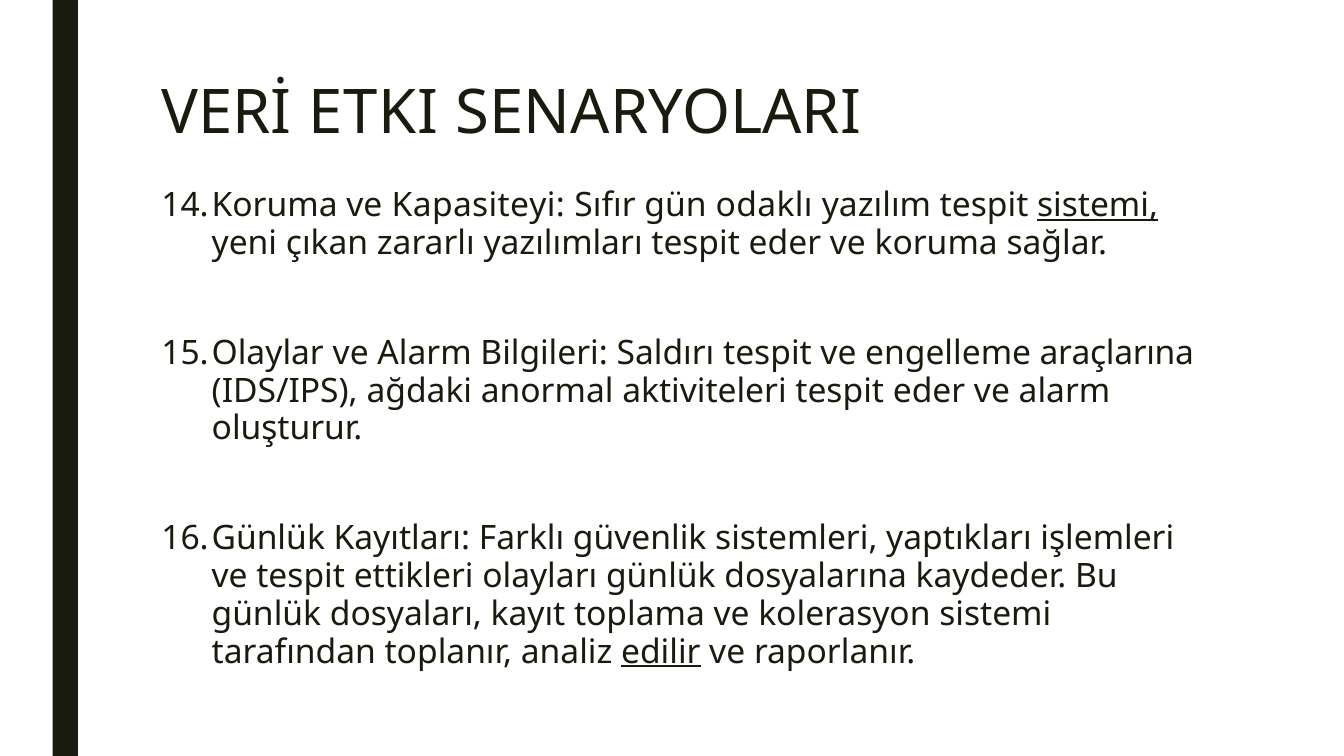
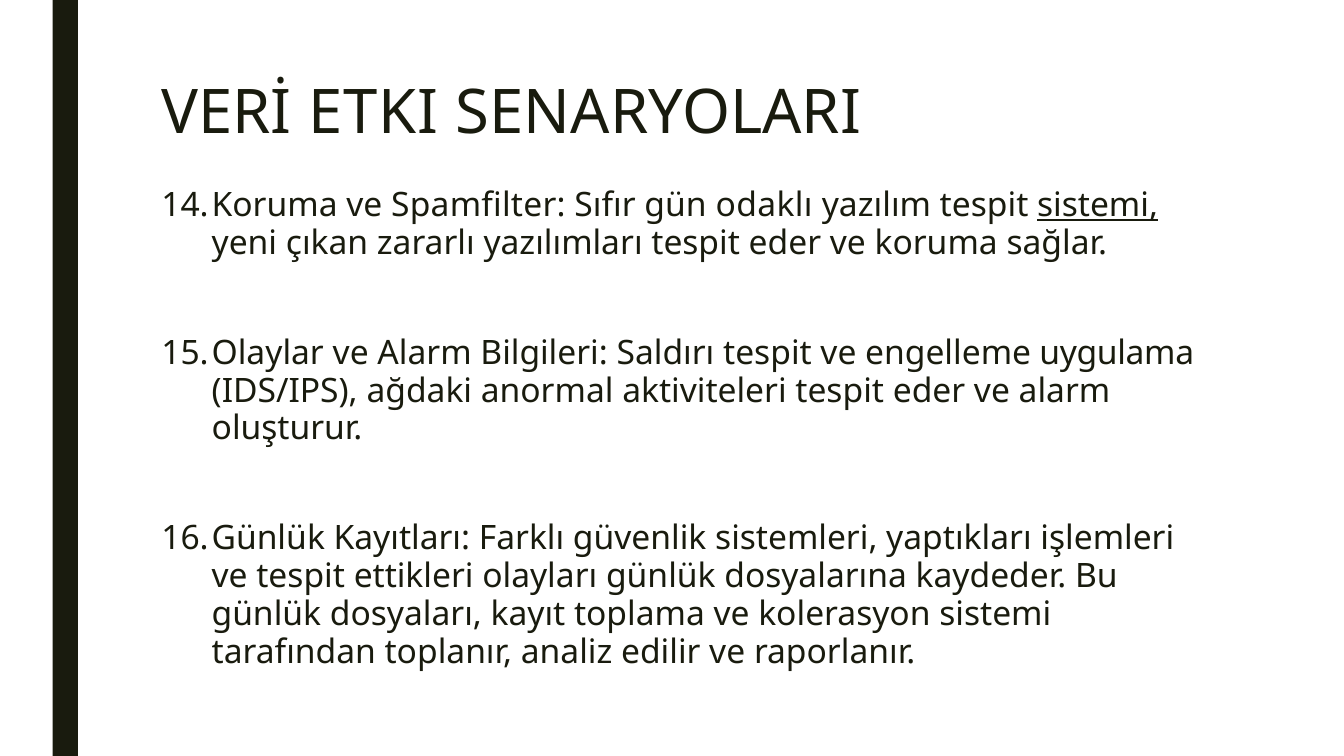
Kapasiteyi: Kapasiteyi -> Spamfilter
araçlarına: araçlarına -> uygulama
edilir underline: present -> none
